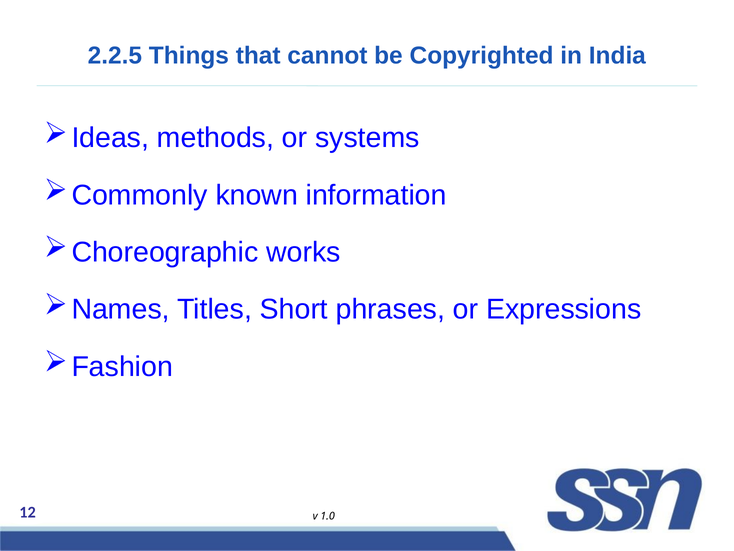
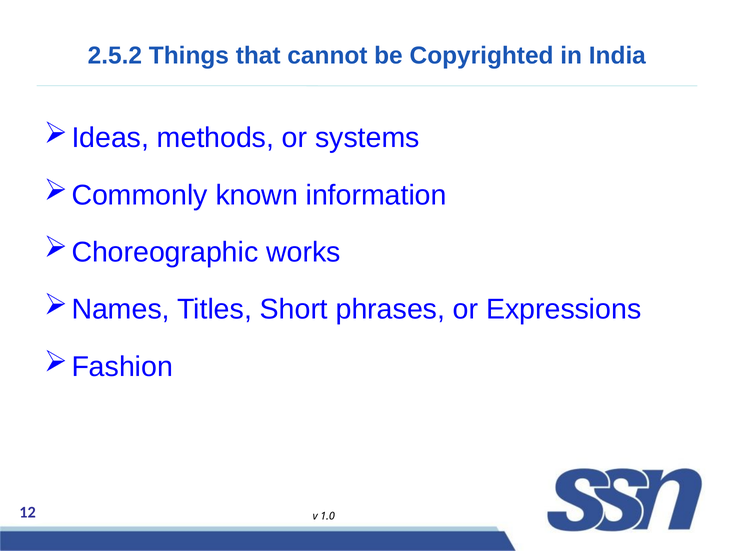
2.2.5: 2.2.5 -> 2.5.2
